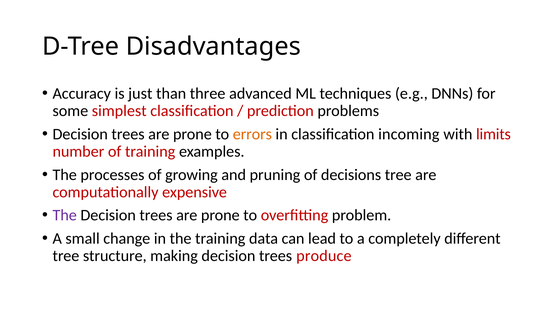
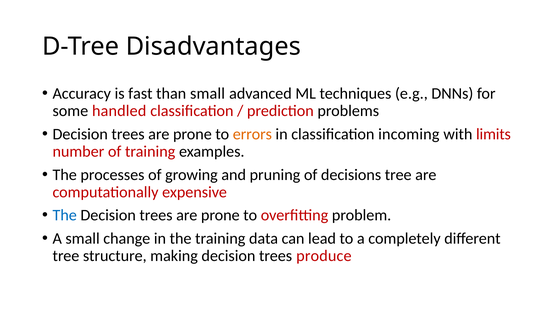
just: just -> fast
than three: three -> small
simplest: simplest -> handled
The at (65, 215) colour: purple -> blue
